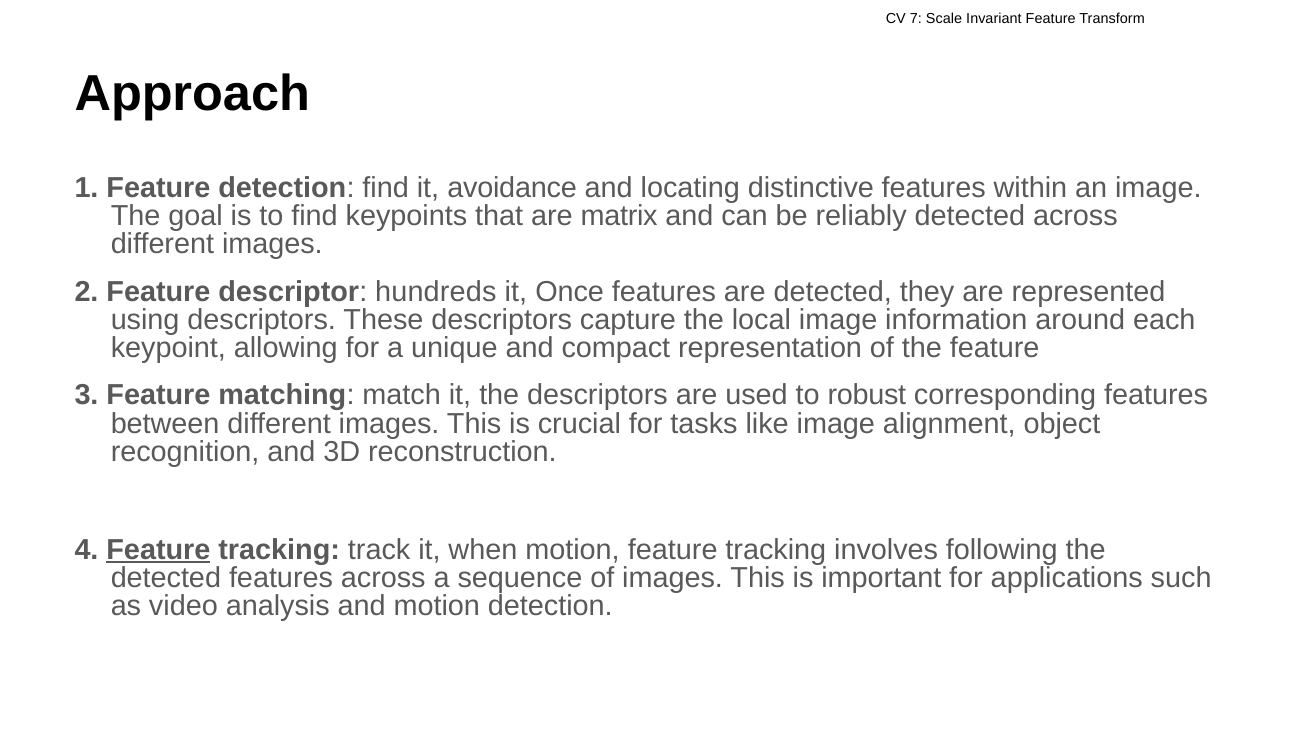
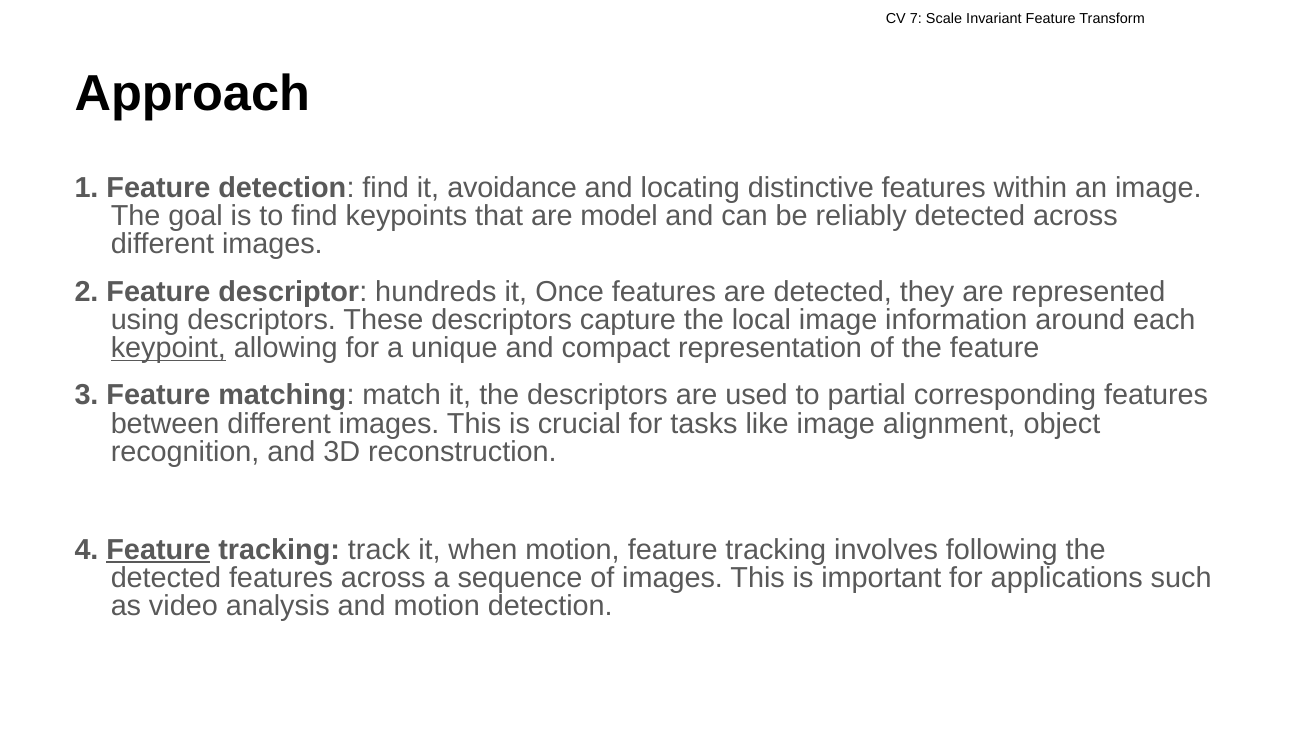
matrix: matrix -> model
keypoint underline: none -> present
robust: robust -> partial
